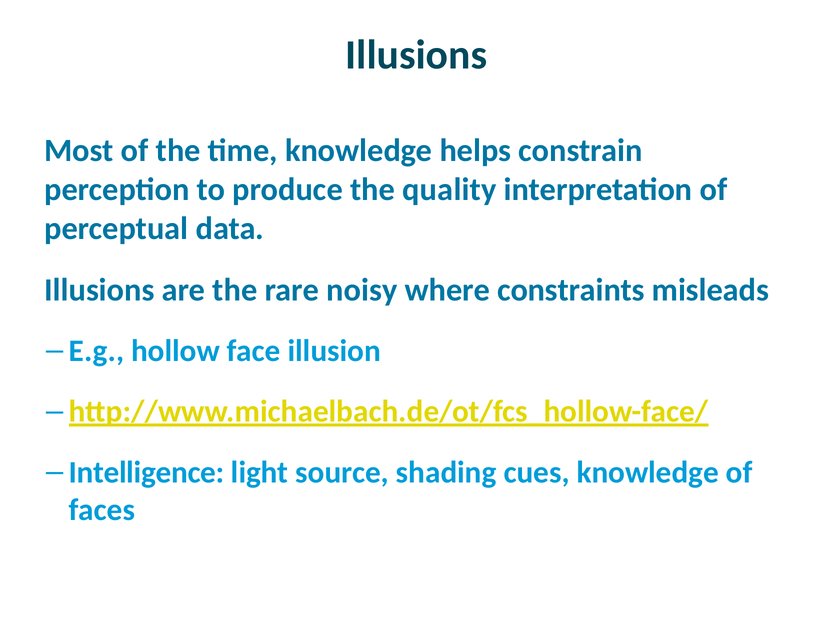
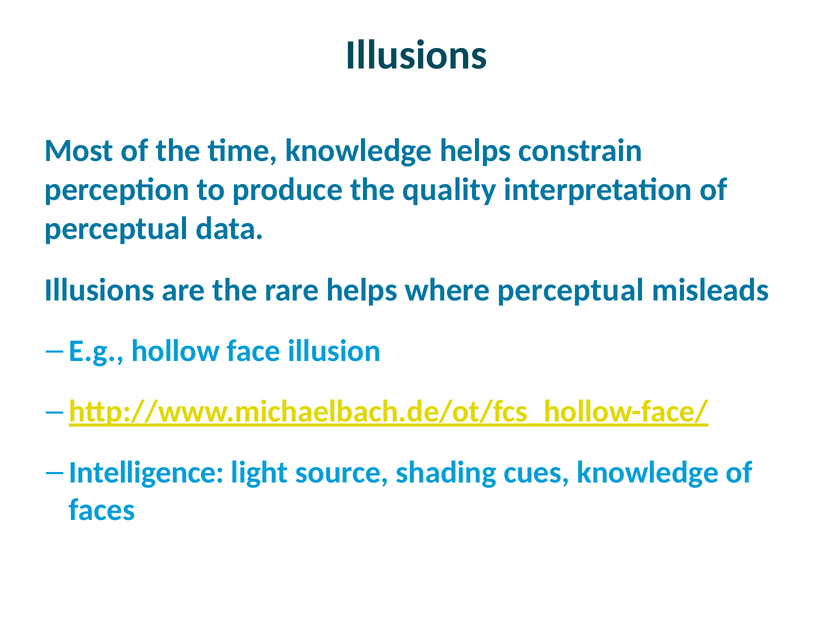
rare noisy: noisy -> helps
where constraints: constraints -> perceptual
